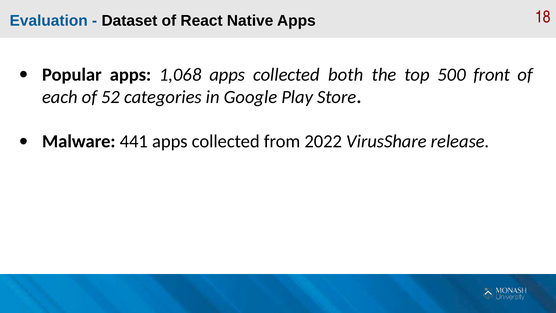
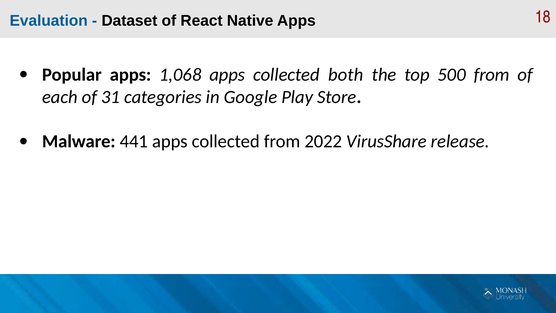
500 front: front -> from
52: 52 -> 31
